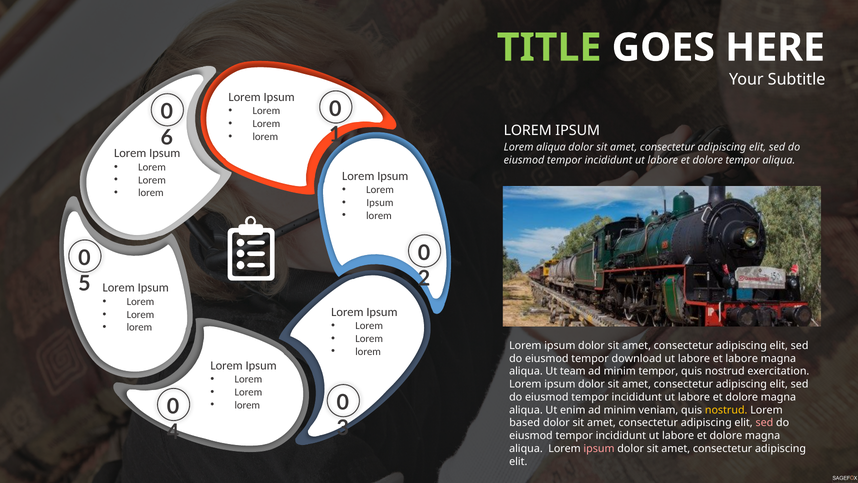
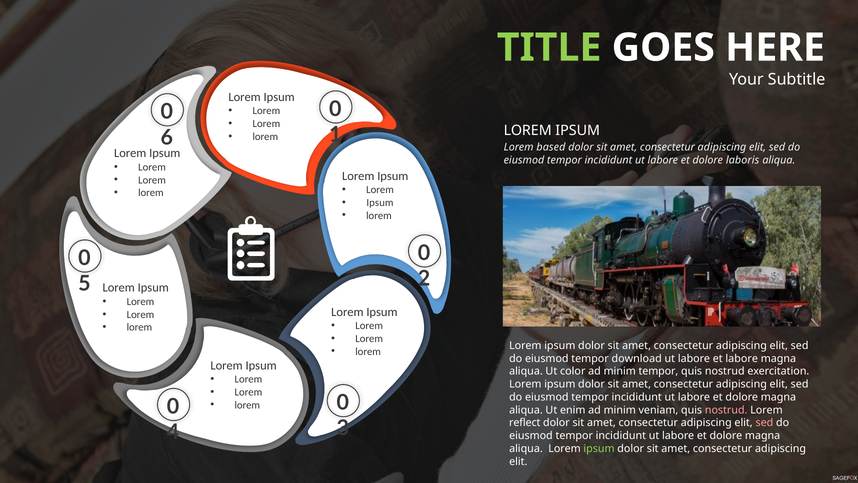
Lorem aliqua: aliqua -> based
dolore tempor: tempor -> laboris
team: team -> color
nostrud at (726, 410) colour: yellow -> pink
based: based -> reflect
ipsum at (599, 448) colour: pink -> light green
